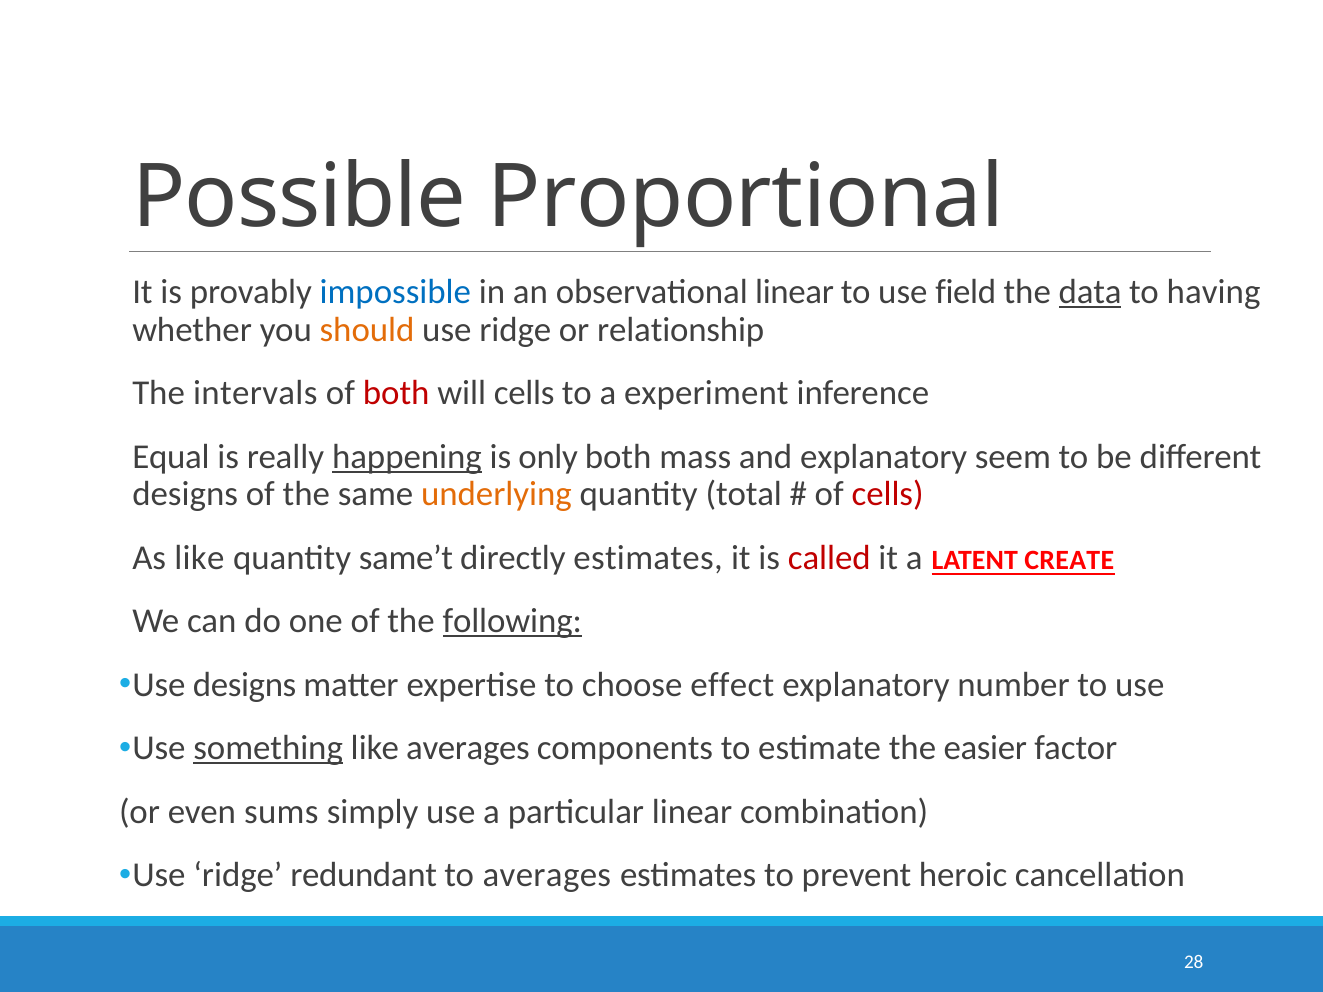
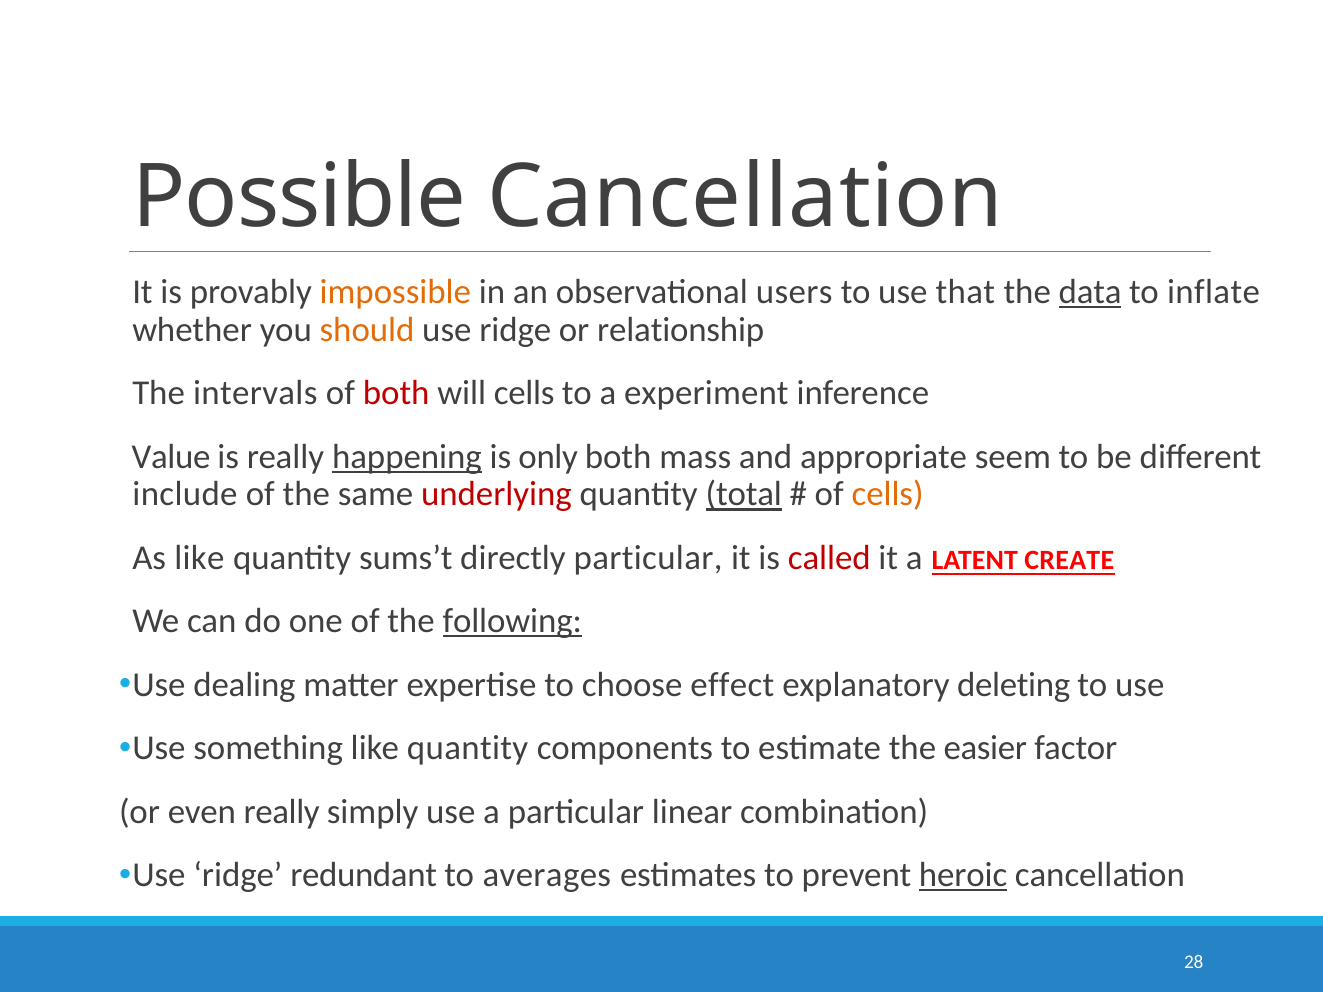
Possible Proportional: Proportional -> Cancellation
impossible colour: blue -> orange
observational linear: linear -> users
field: field -> that
having: having -> inflate
Equal: Equal -> Value
and explanatory: explanatory -> appropriate
designs at (185, 495): designs -> include
underlying colour: orange -> red
total underline: none -> present
cells at (888, 495) colour: red -> orange
same’t: same’t -> sums’t
directly estimates: estimates -> particular
Use designs: designs -> dealing
number: number -> deleting
something underline: present -> none
averages at (468, 748): averages -> quantity
even sums: sums -> really
heroic underline: none -> present
